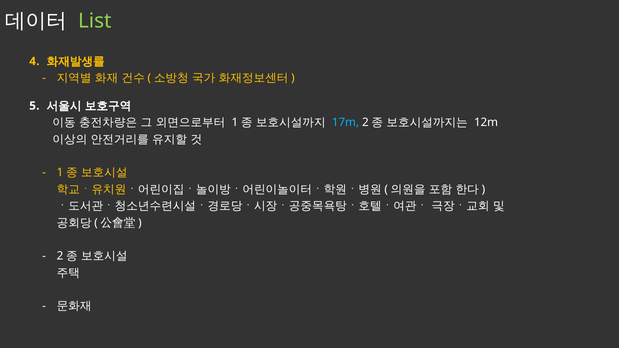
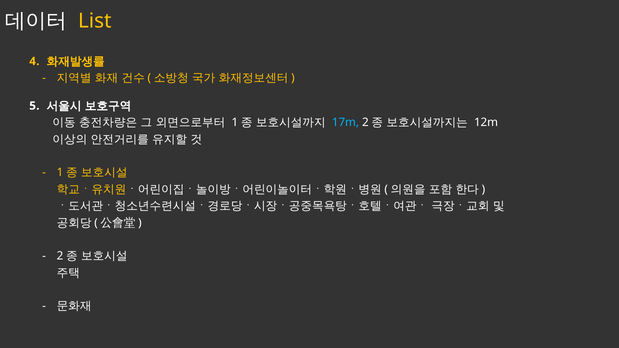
List colour: light green -> yellow
